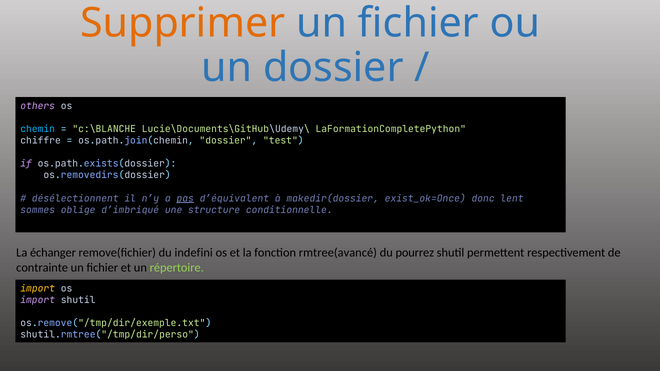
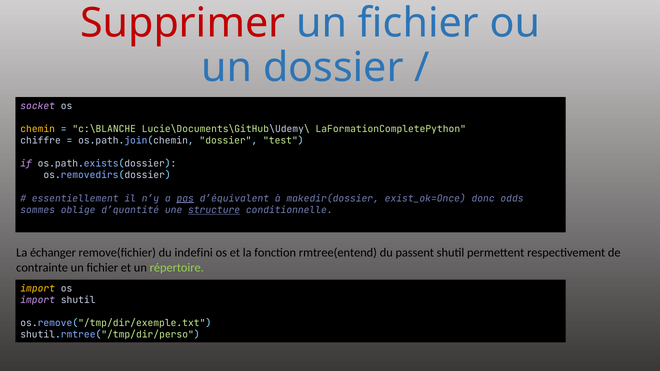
Supprimer colour: orange -> red
others: others -> socket
chemin colour: light blue -> yellow
désélectionnent: désélectionnent -> essentiellement
lent: lent -> odds
d’imbriqué: d’imbriqué -> d’quantité
structure underline: none -> present
rmtree(avancé: rmtree(avancé -> rmtree(entend
pourrez: pourrez -> passent
